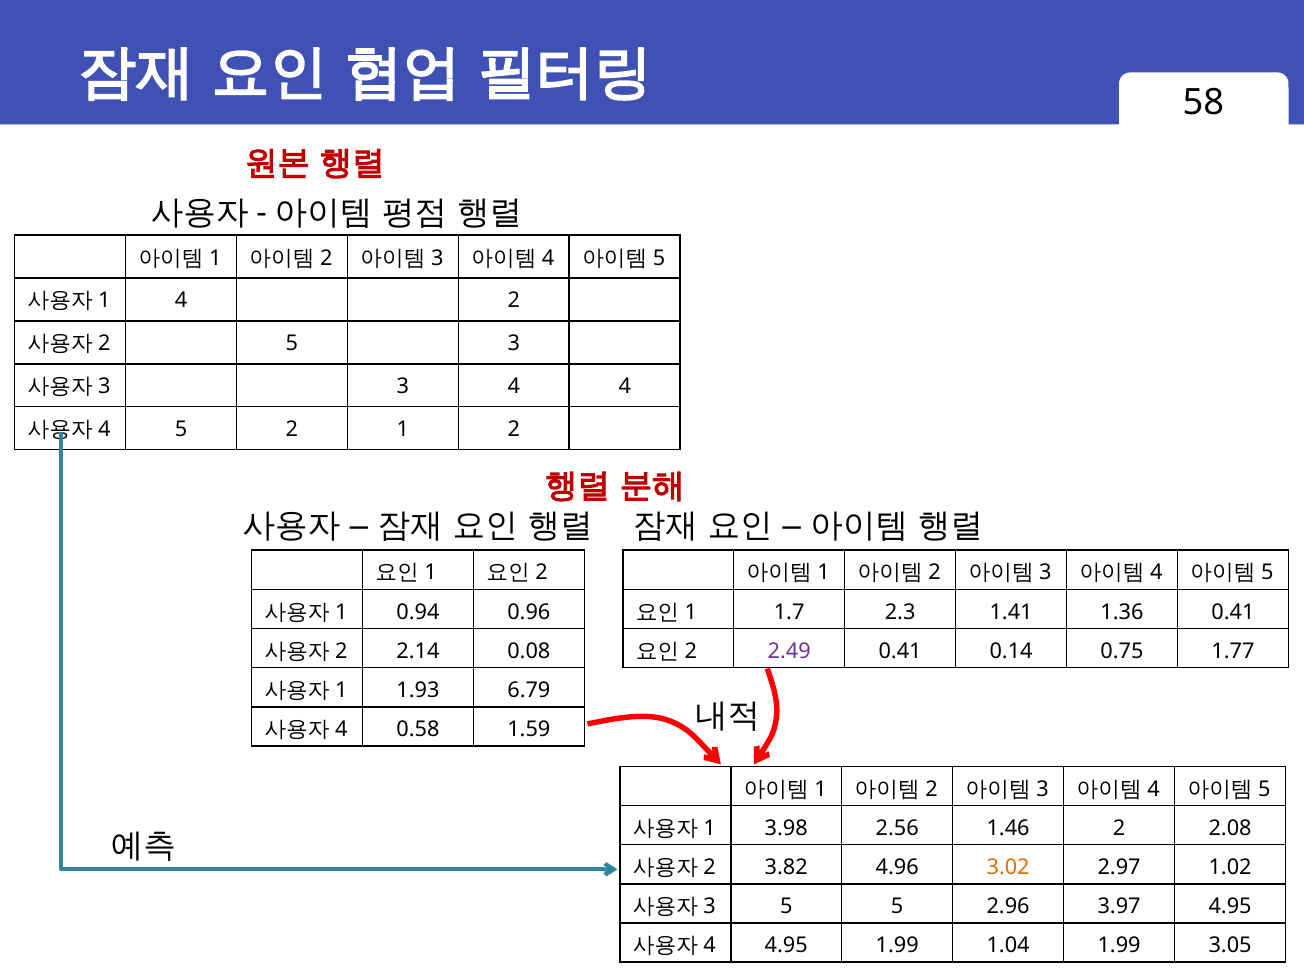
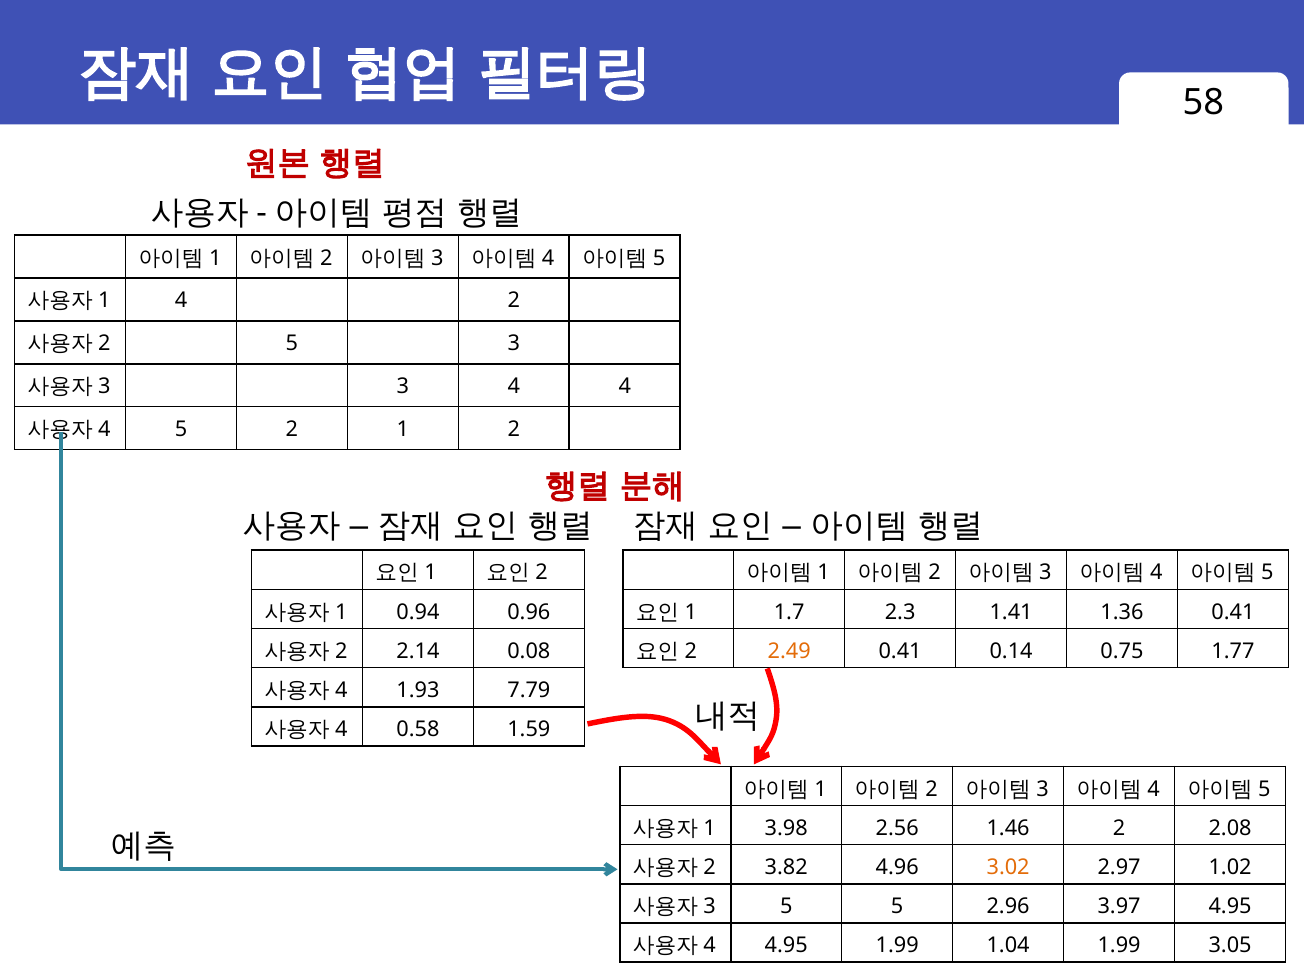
2.49 colour: purple -> orange
1 at (341, 690): 1 -> 4
6.79: 6.79 -> 7.79
